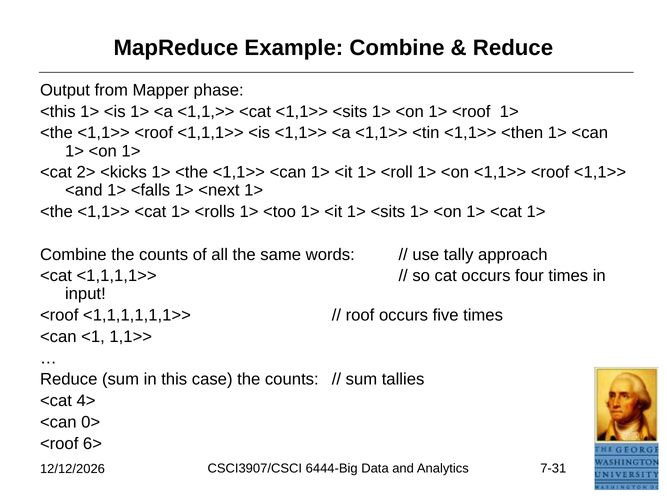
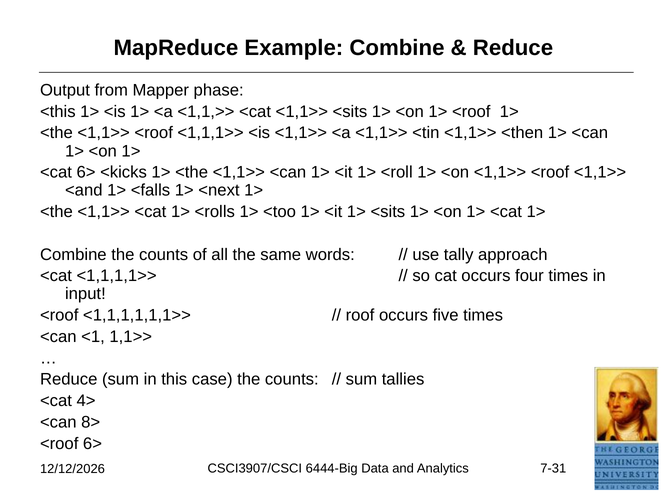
<cat 2>: 2> -> 6>
0>: 0> -> 8>
